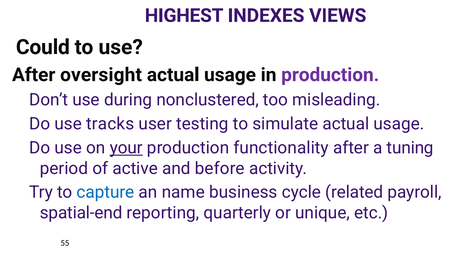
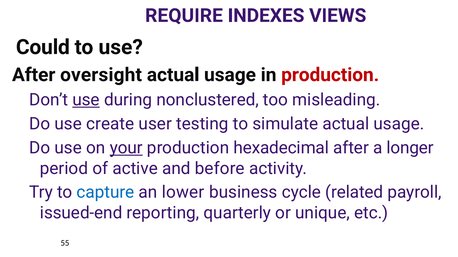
HIGHEST: HIGHEST -> REQUIRE
production at (330, 75) colour: purple -> red
use at (86, 100) underline: none -> present
tracks: tracks -> create
functionality: functionality -> hexadecimal
tuning: tuning -> longer
name: name -> lower
spatial-end: spatial-end -> issued-end
